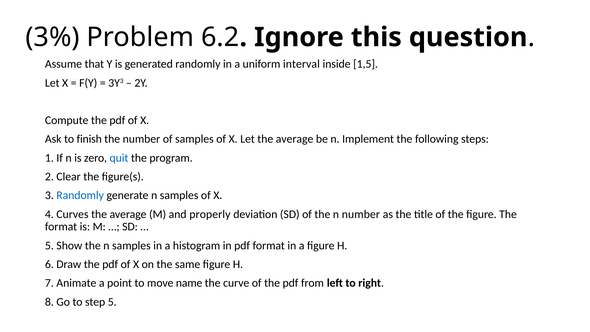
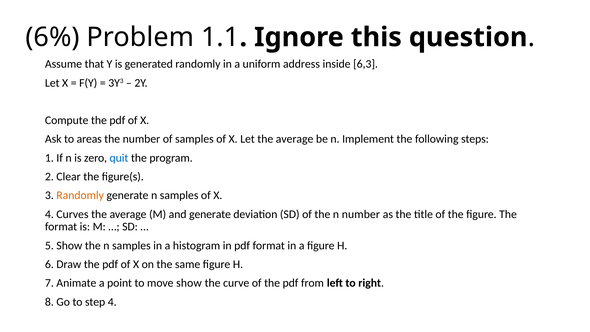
3%: 3% -> 6%
6.2: 6.2 -> 1.1
interval: interval -> address
1,5: 1,5 -> 6,3
finish: finish -> areas
Randomly at (80, 195) colour: blue -> orange
and properly: properly -> generate
move name: name -> show
step 5: 5 -> 4
